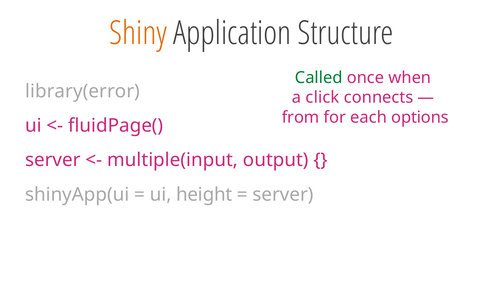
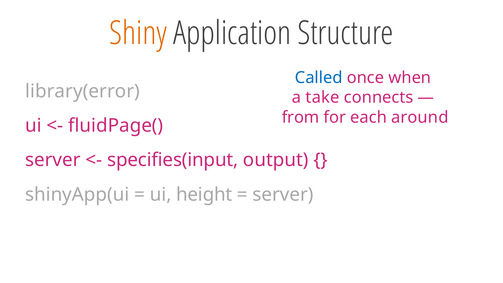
Called colour: green -> blue
click: click -> take
options: options -> around
multiple(input: multiple(input -> specifies(input
